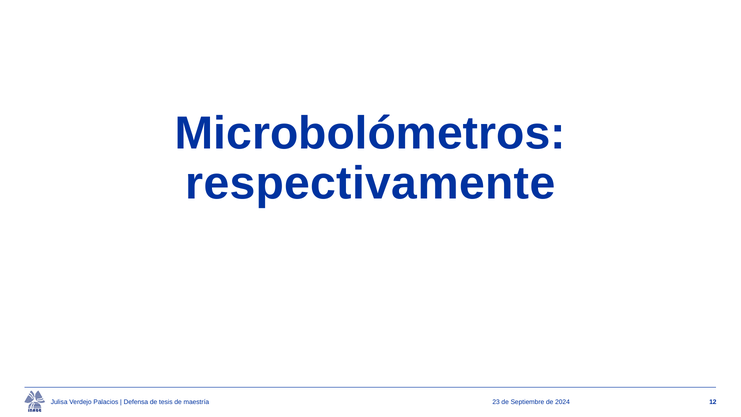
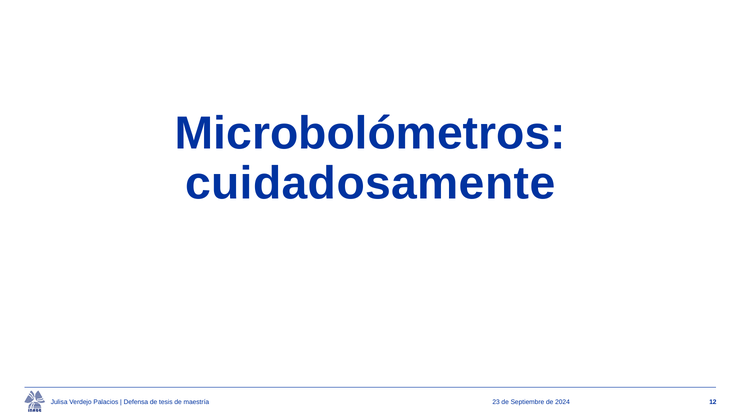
respectivamente: respectivamente -> cuidadosamente
